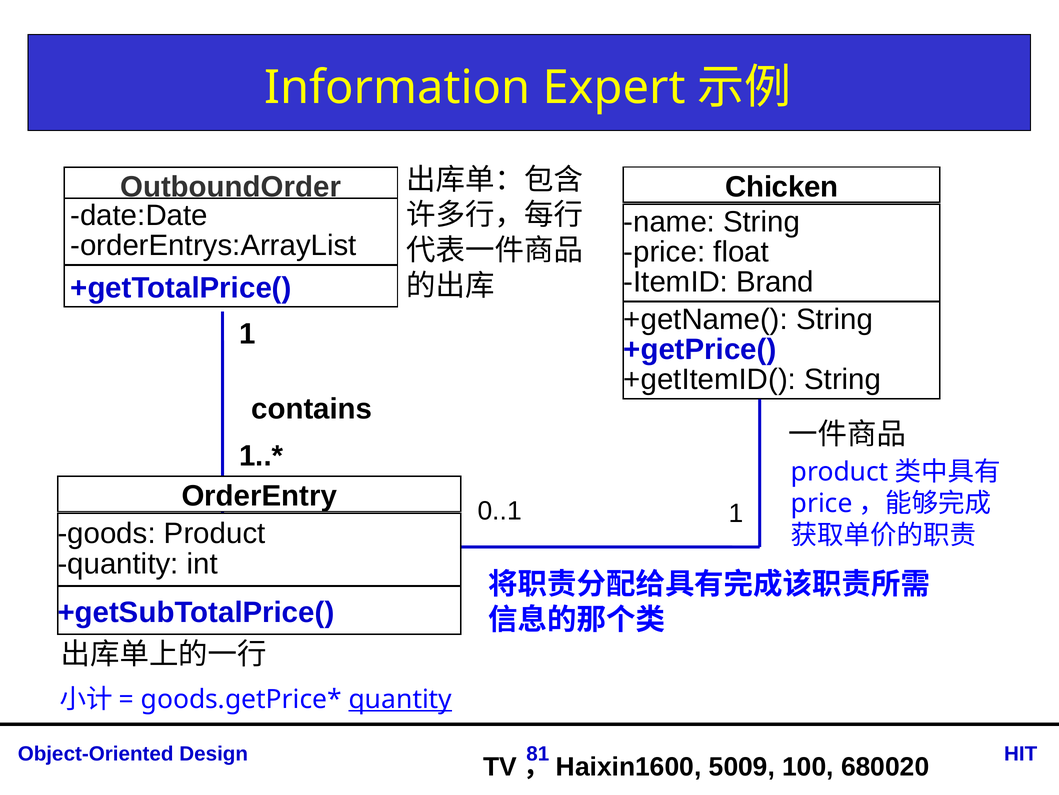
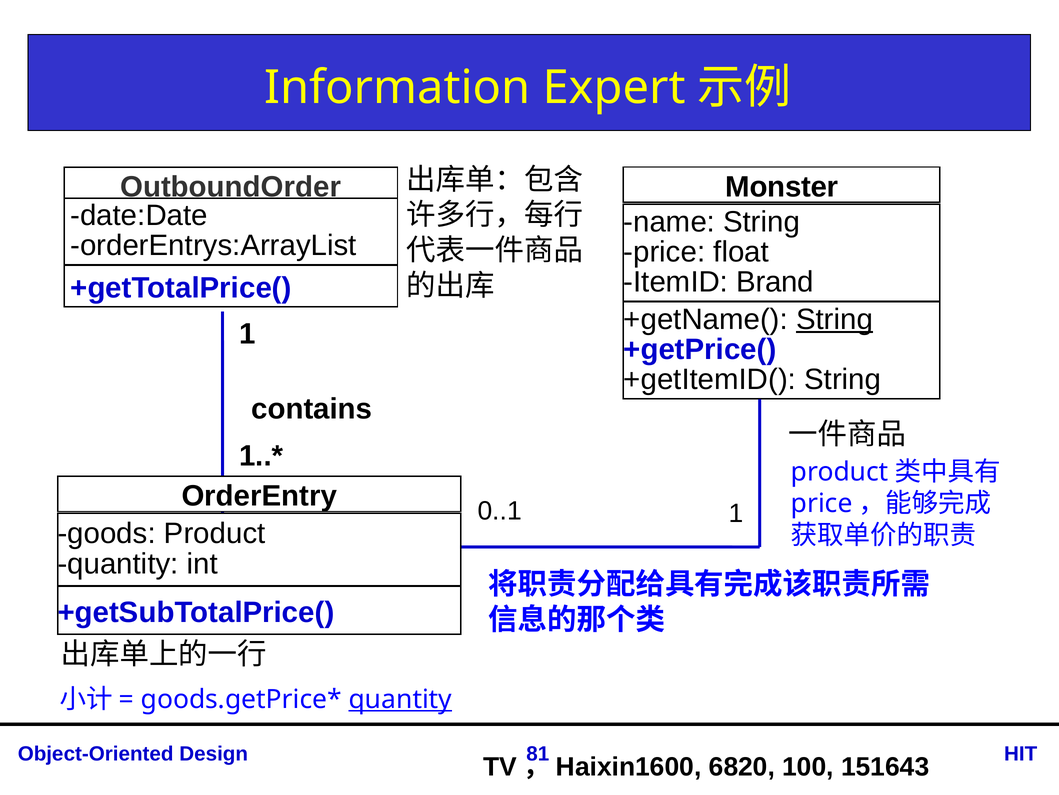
Chicken: Chicken -> Monster
String at (835, 319) underline: none -> present
5009: 5009 -> 6820
680020: 680020 -> 151643
